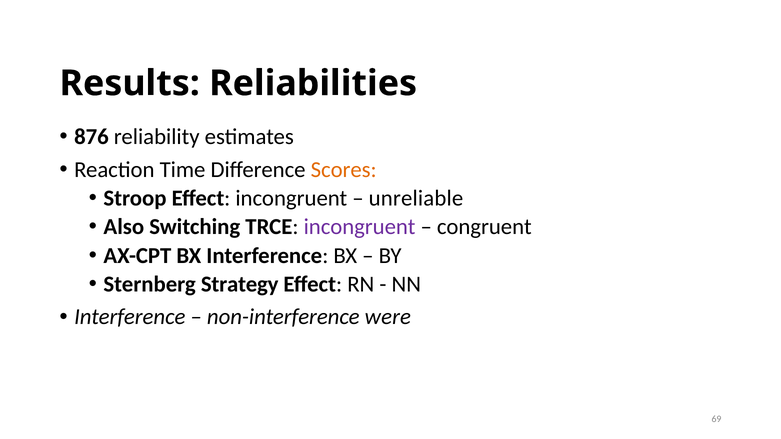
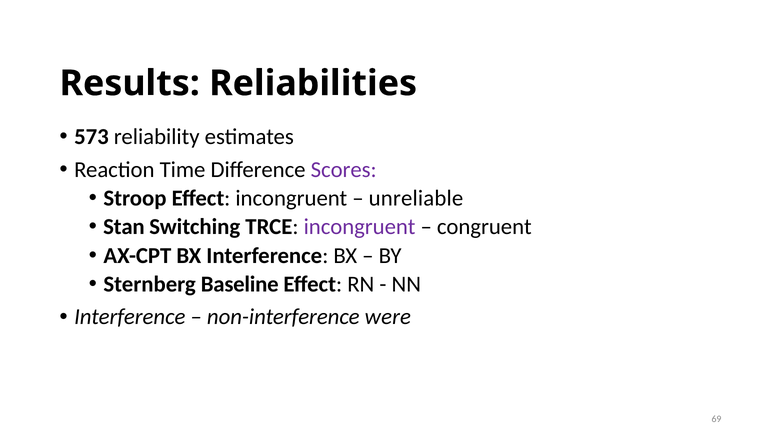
876: 876 -> 573
Scores colour: orange -> purple
Also: Also -> Stan
Strategy: Strategy -> Baseline
